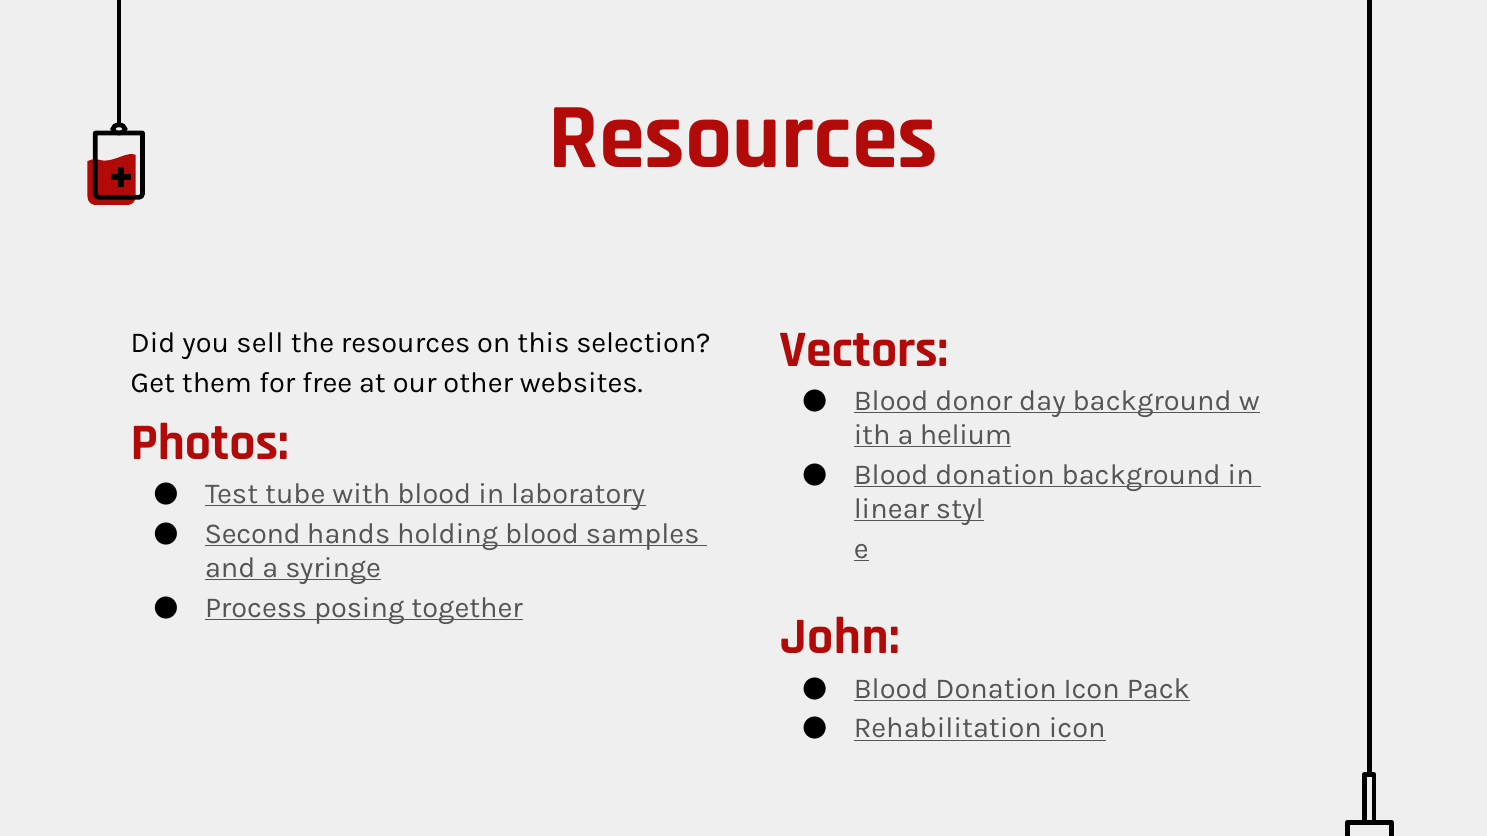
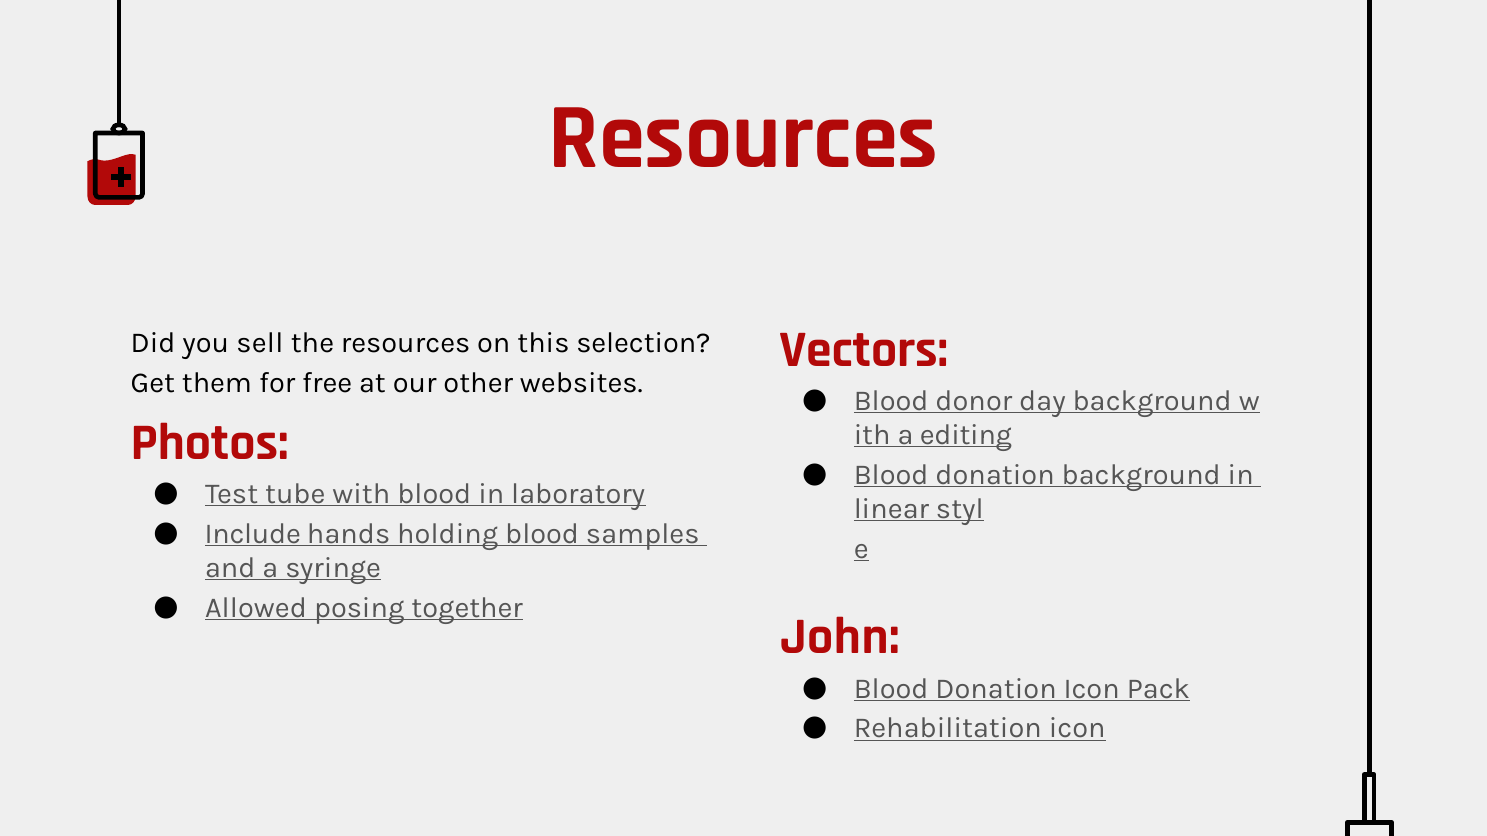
helium: helium -> editing
Second: Second -> Include
Process: Process -> Allowed
